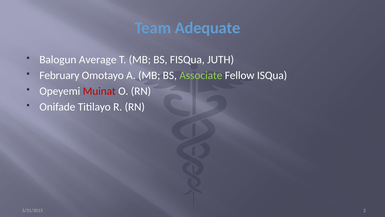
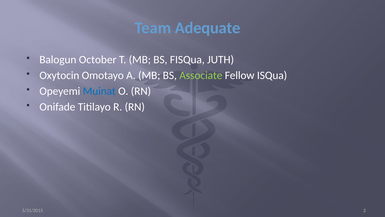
Average: Average -> October
February: February -> Oxytocin
Muinat colour: red -> blue
